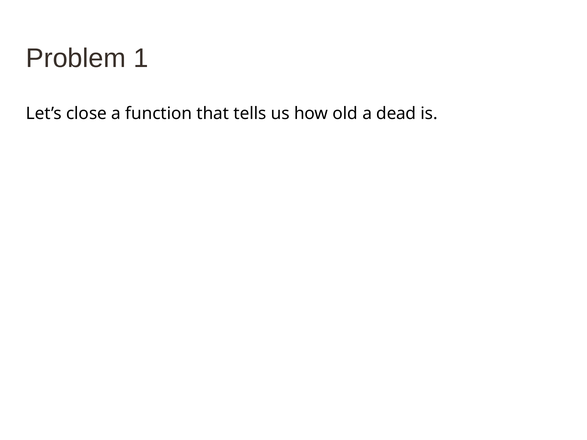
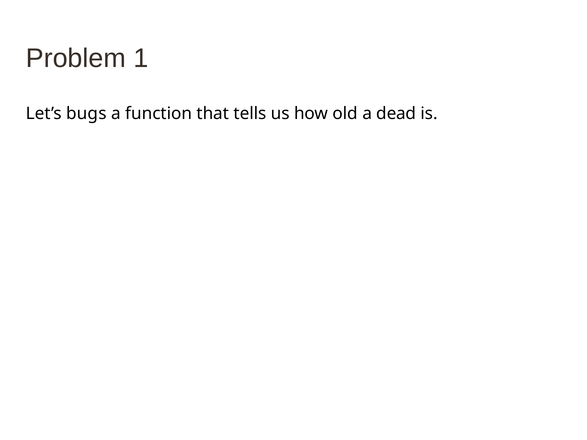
close: close -> bugs
